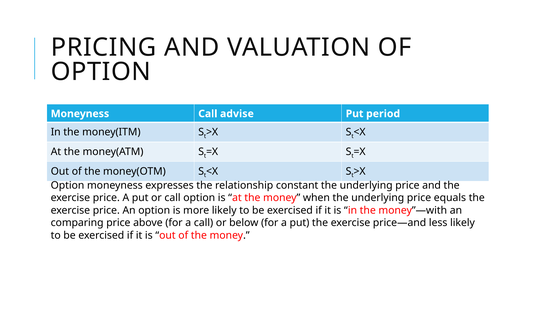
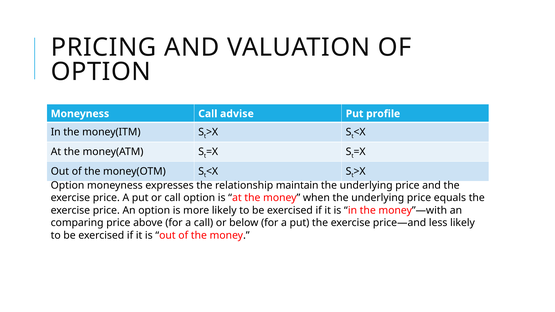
period: period -> profile
constant: constant -> maintain
